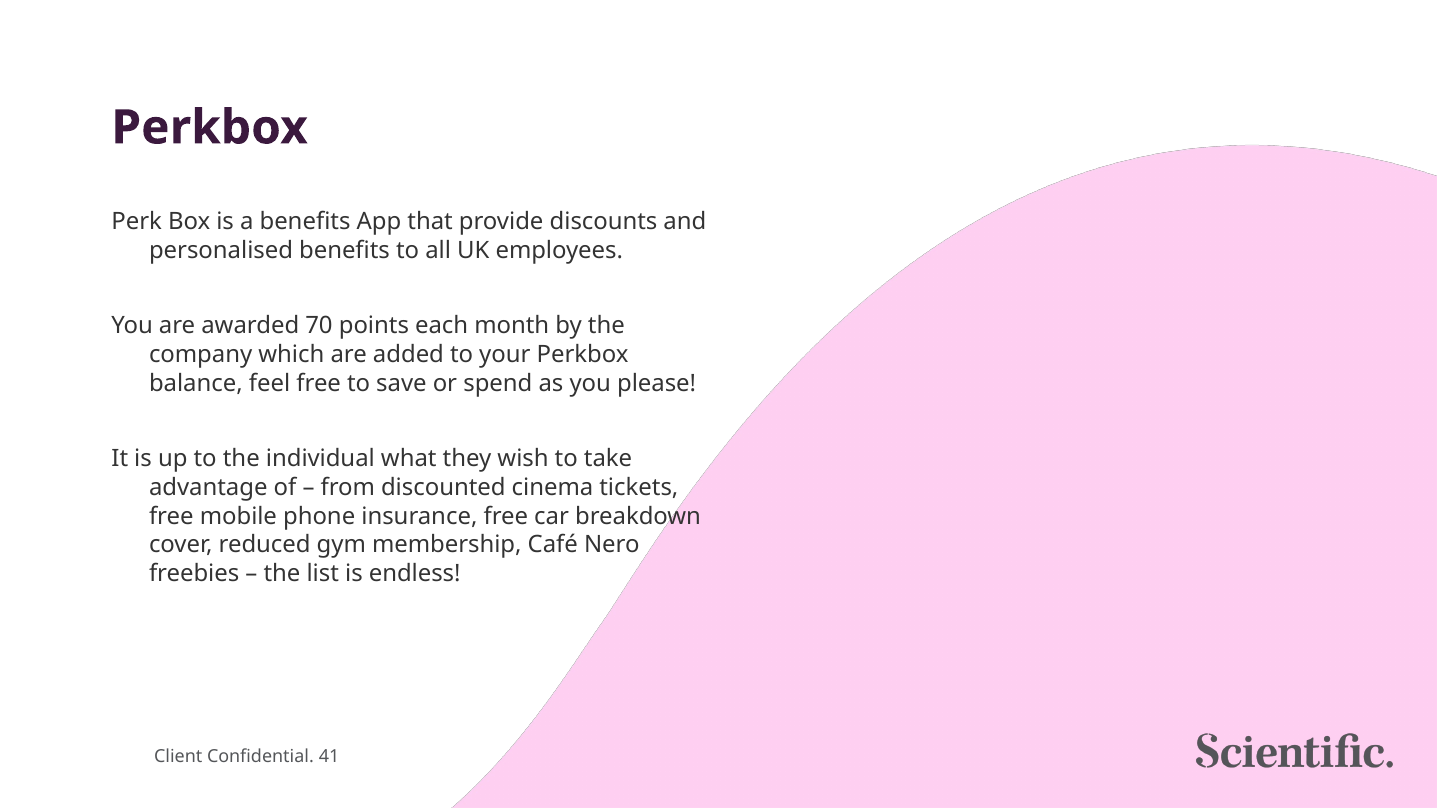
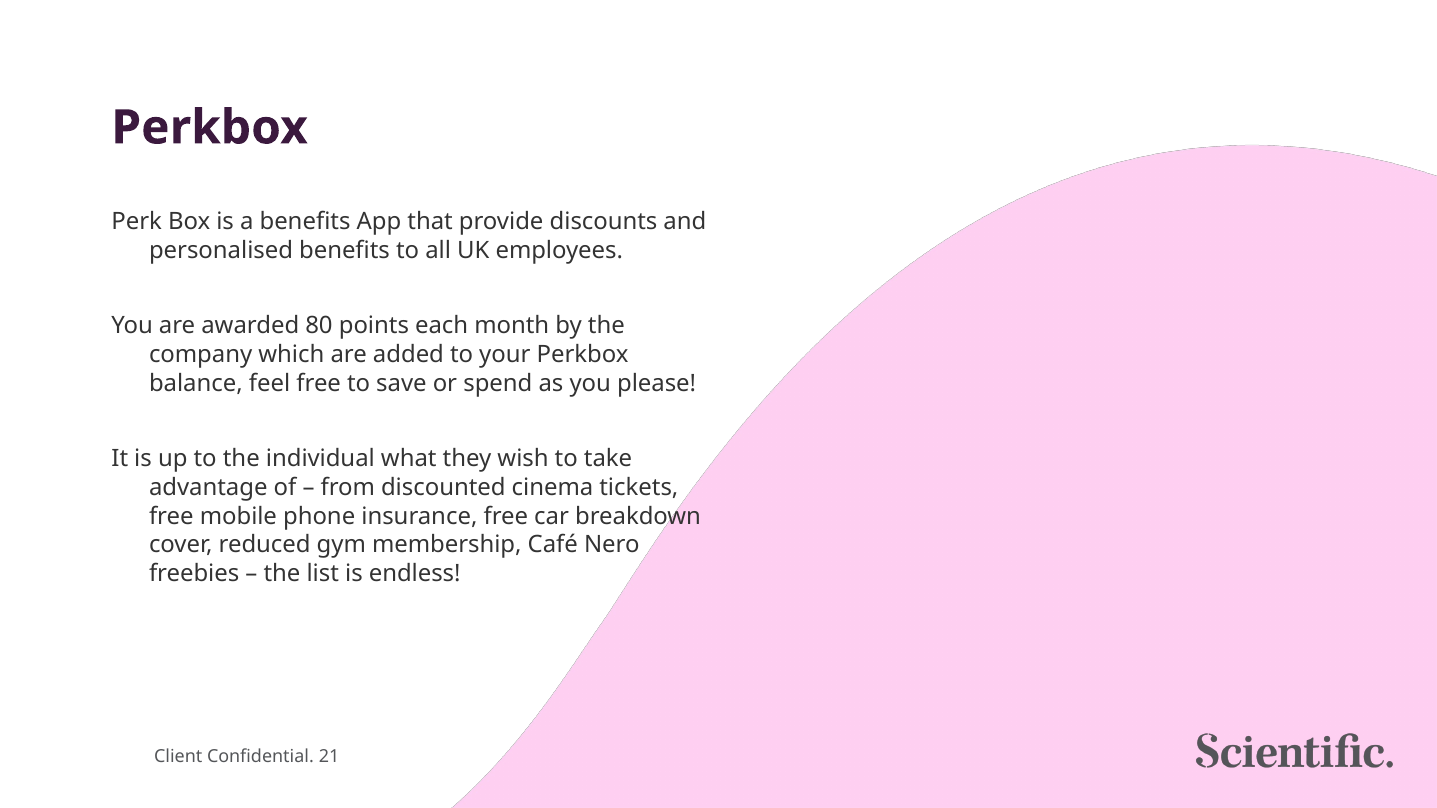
70: 70 -> 80
41: 41 -> 21
